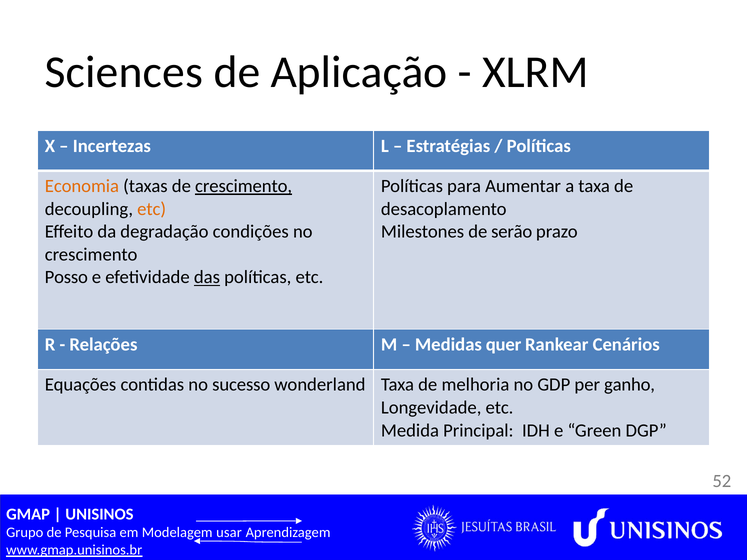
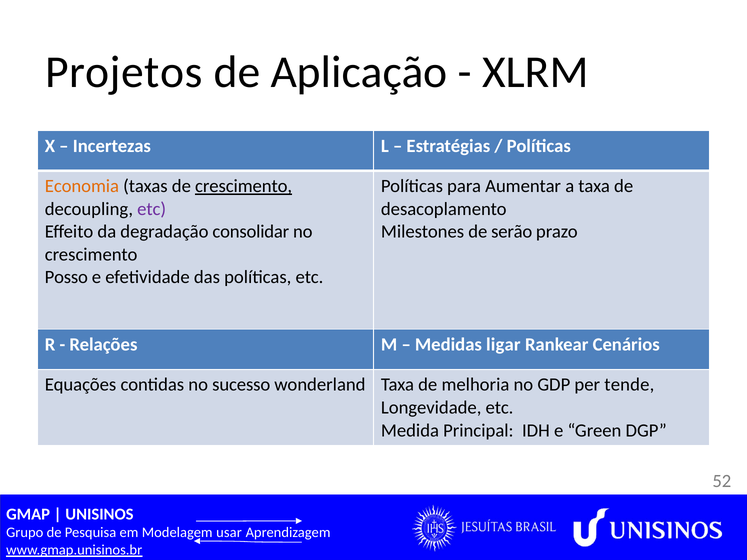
Sciences: Sciences -> Projetos
etc at (152, 209) colour: orange -> purple
condições: condições -> consolidar
das underline: present -> none
quer: quer -> ligar
ganho: ganho -> tende
